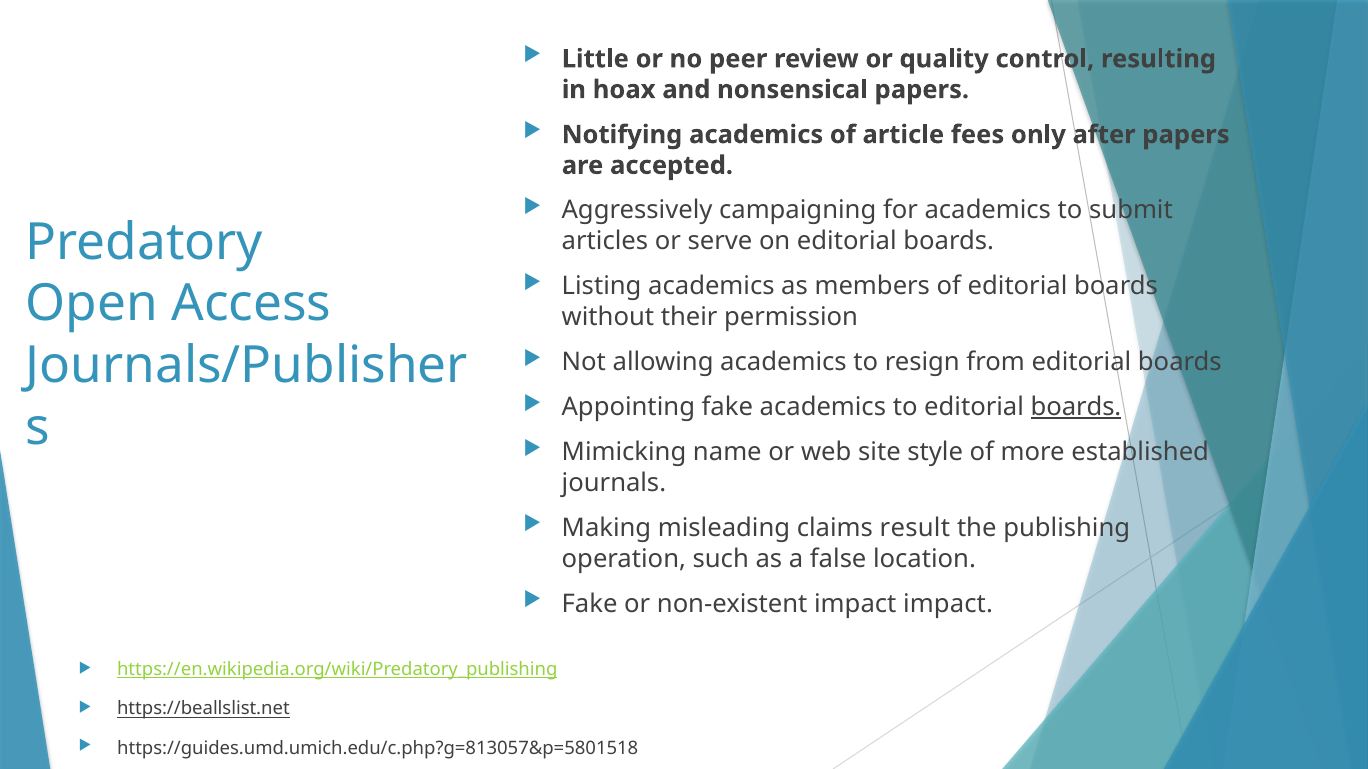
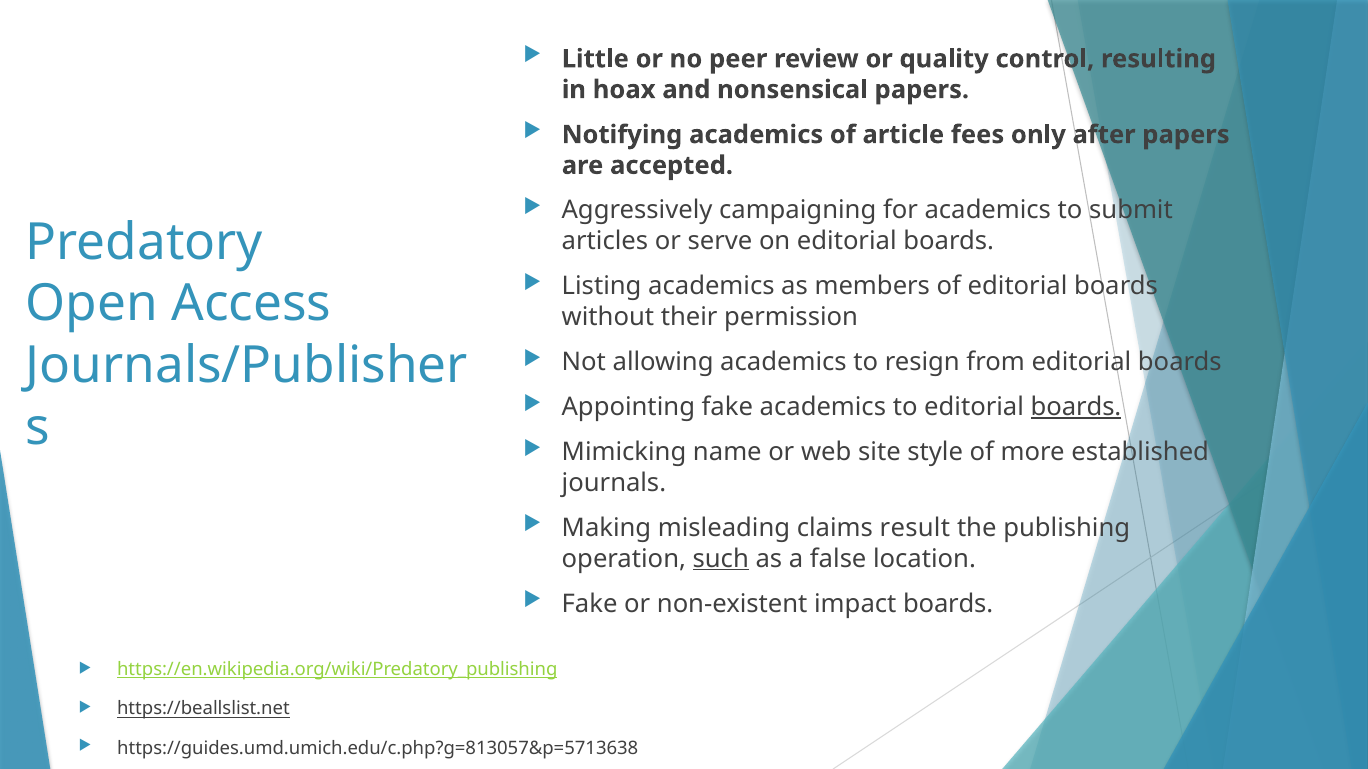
such underline: none -> present
impact impact: impact -> boards
https://guides.umd.umich.edu/c.php?g=813057&p=5801518: https://guides.umd.umich.edu/c.php?g=813057&p=5801518 -> https://guides.umd.umich.edu/c.php?g=813057&p=5713638
